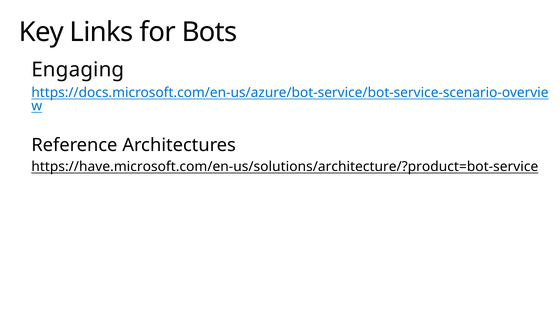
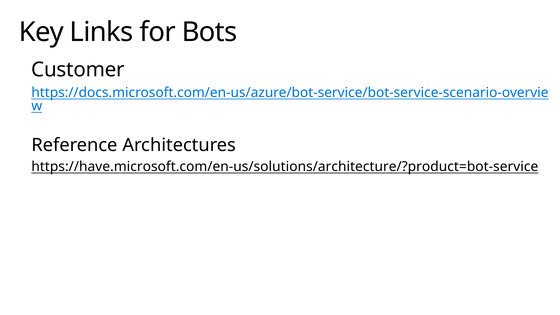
Engaging: Engaging -> Customer
